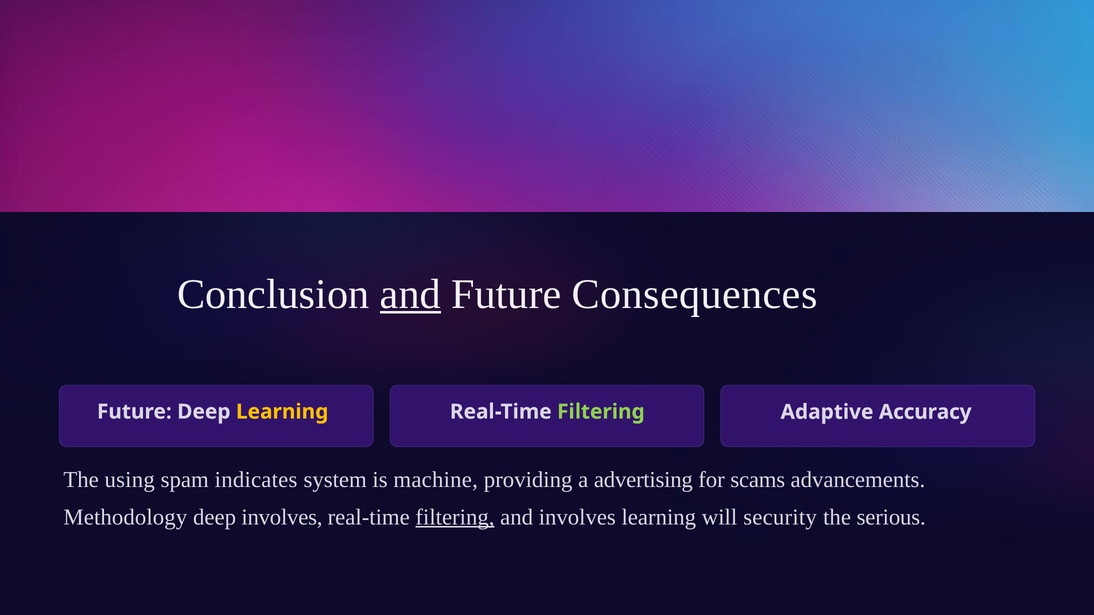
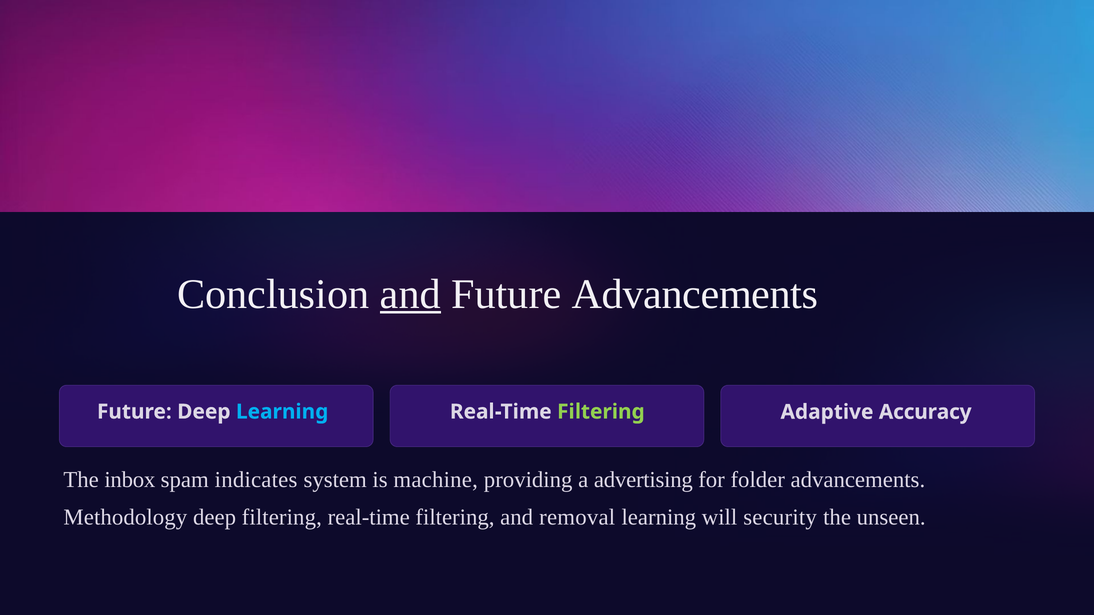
Future Consequences: Consequences -> Advancements
Learning at (282, 412) colour: yellow -> light blue
using: using -> inbox
scams: scams -> folder
deep involves: involves -> filtering
filtering at (455, 517) underline: present -> none
and involves: involves -> removal
serious: serious -> unseen
